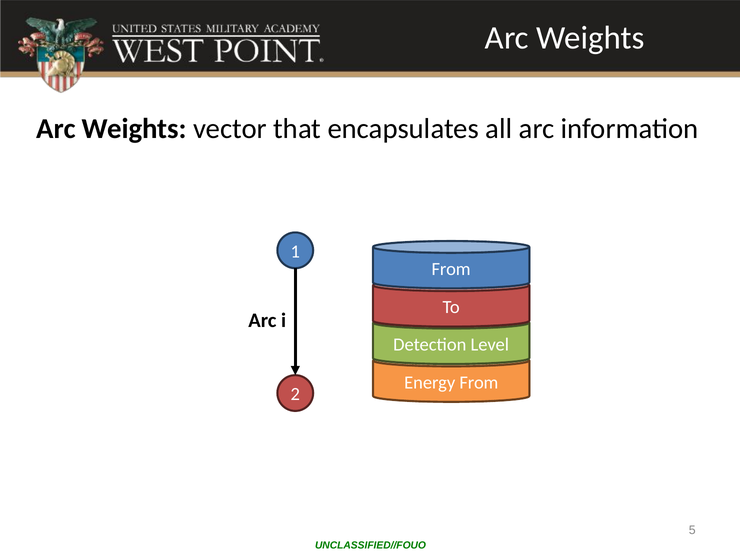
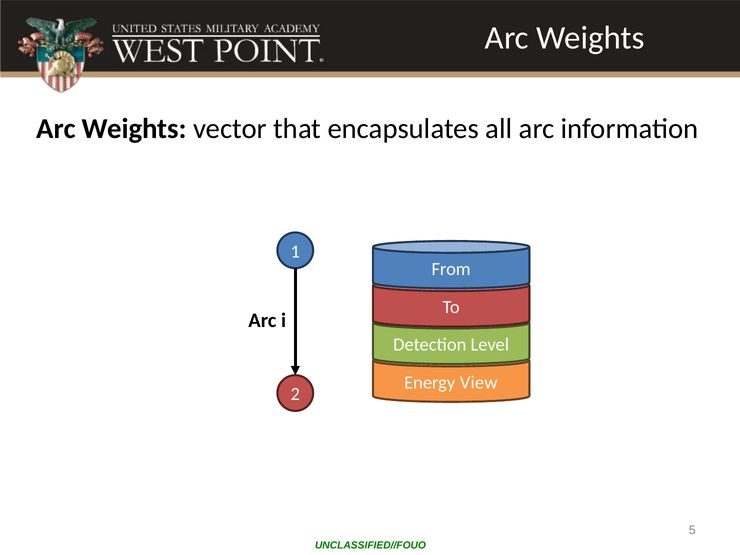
Energy From: From -> View
